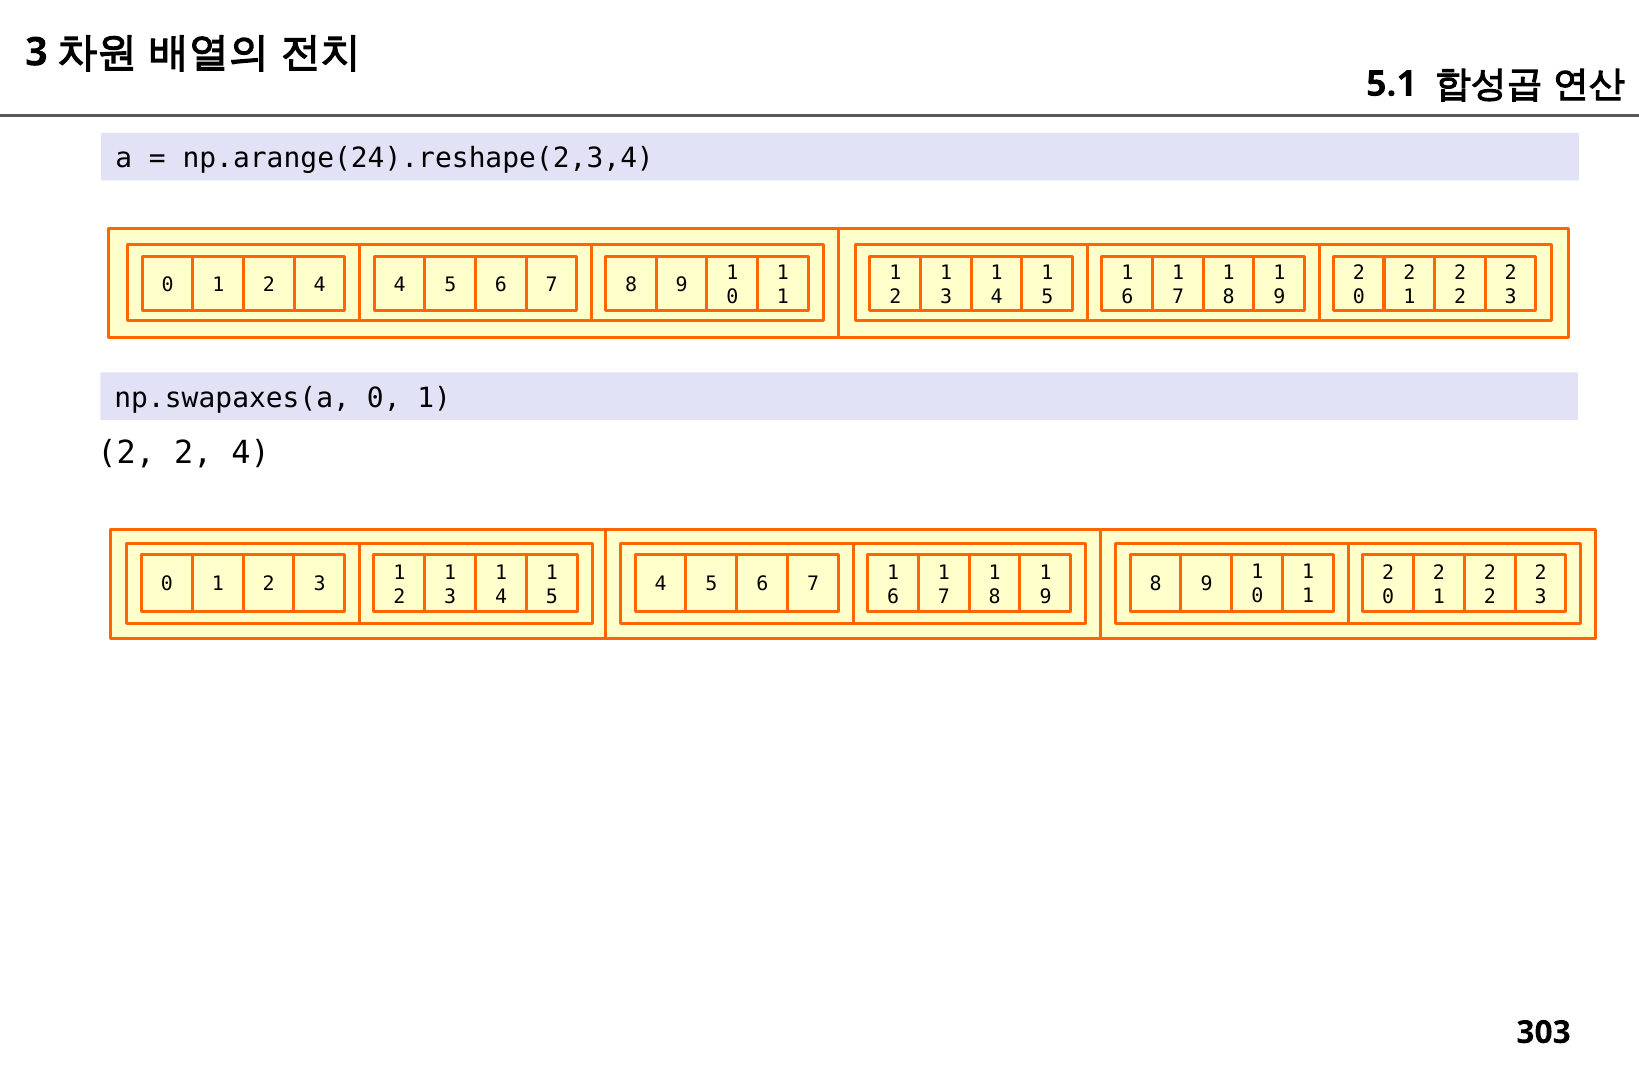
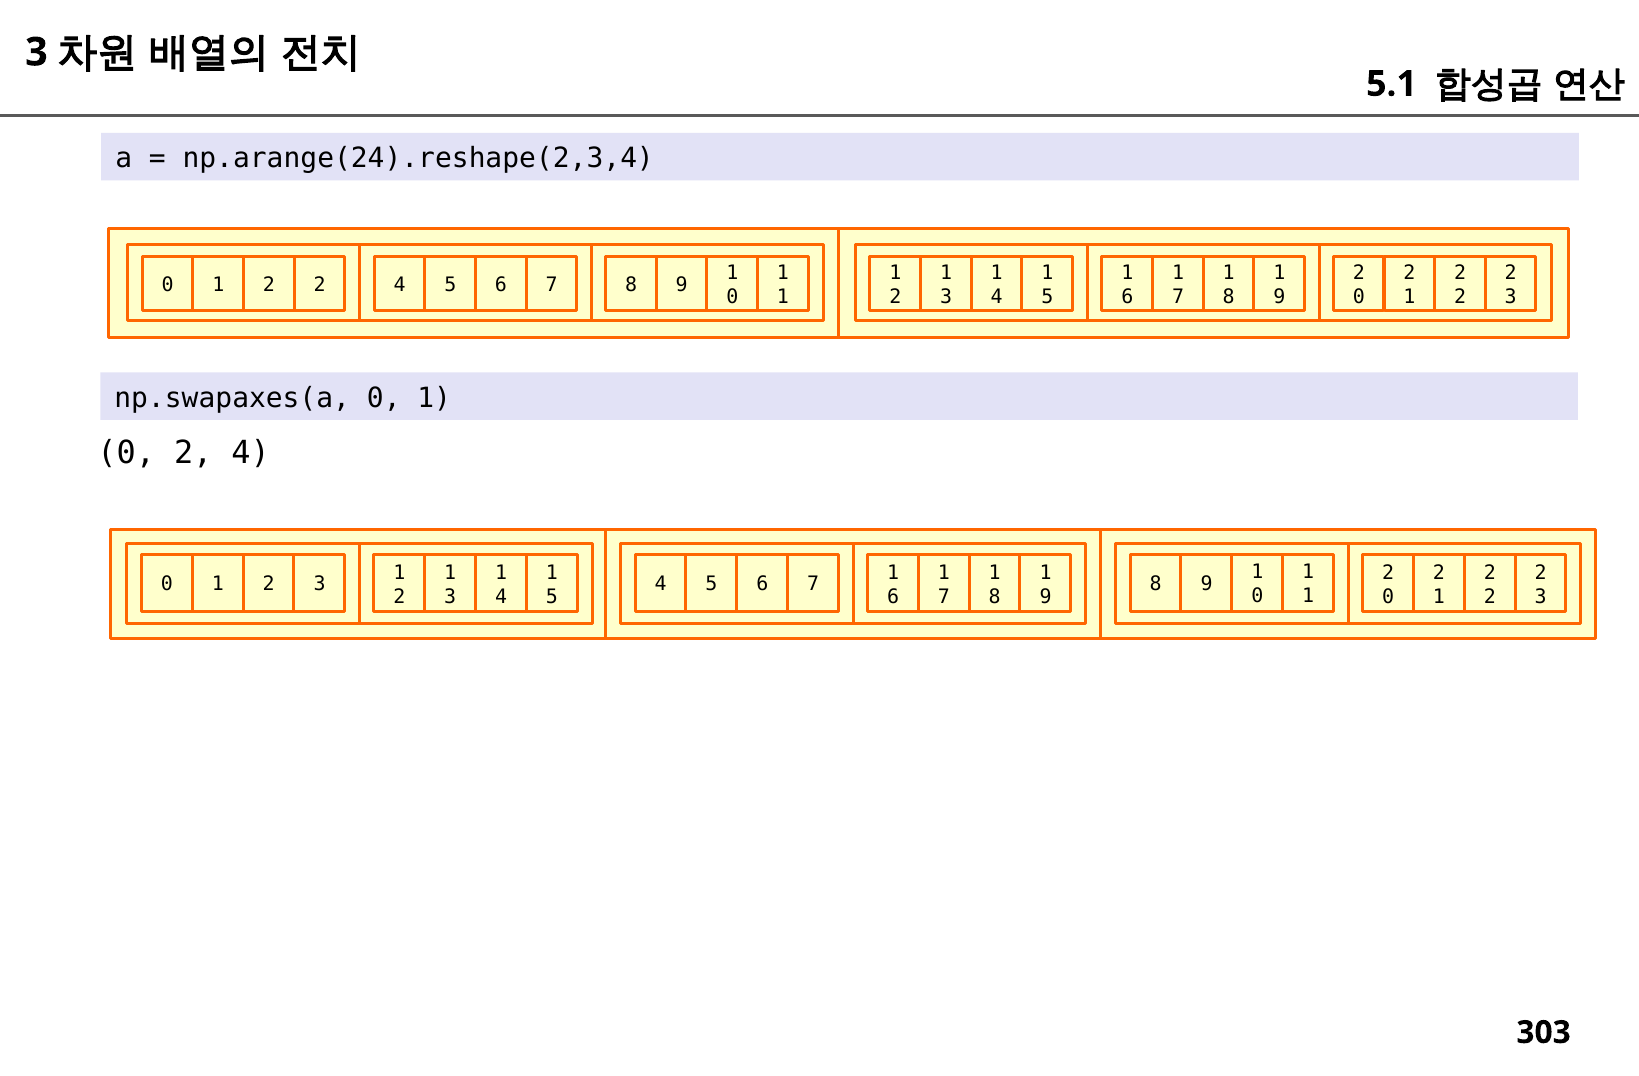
0 1 2 4: 4 -> 2
2 at (126, 453): 2 -> 0
